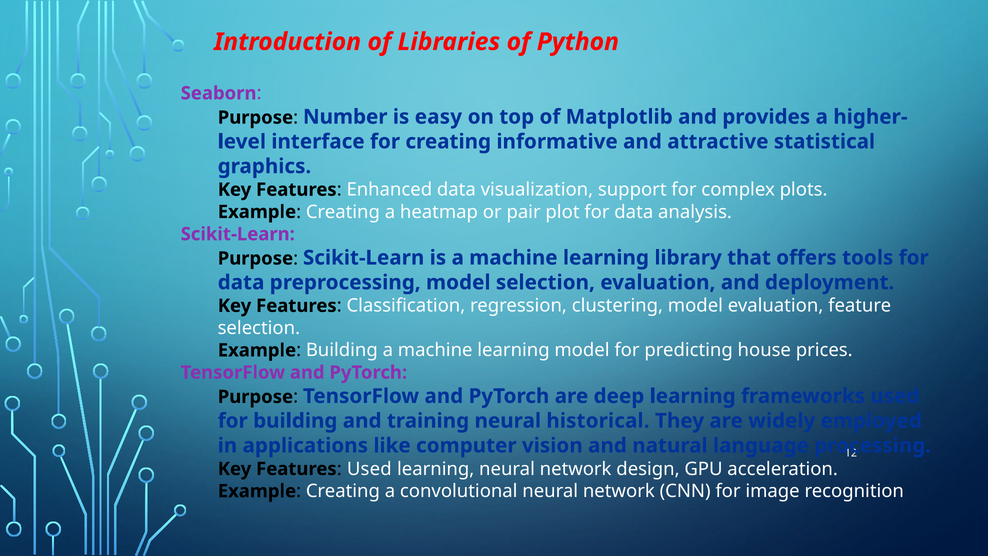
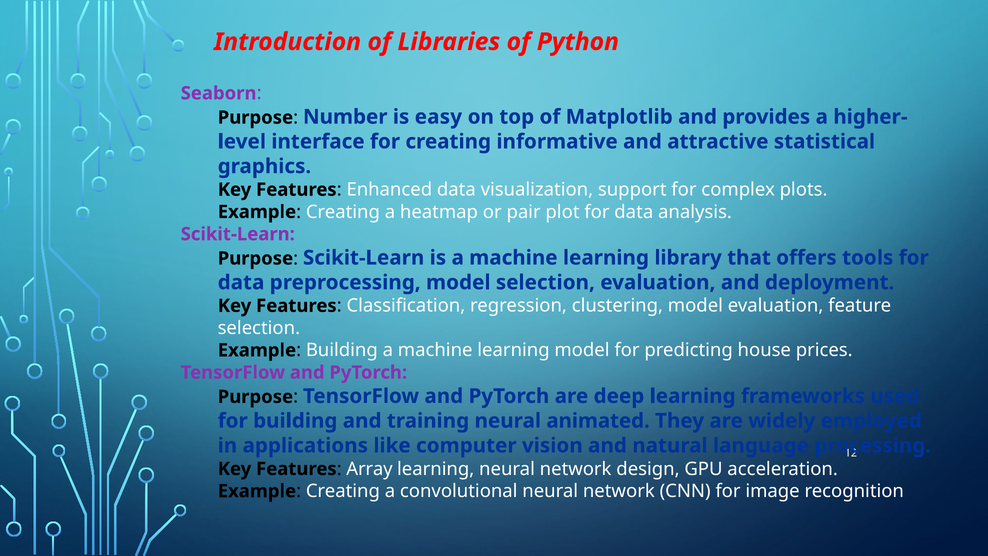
historical: historical -> animated
Used at (369, 469): Used -> Array
